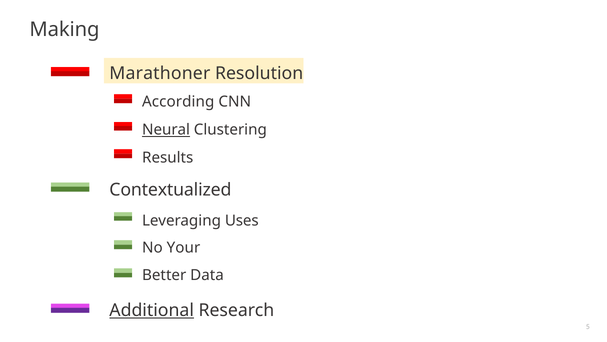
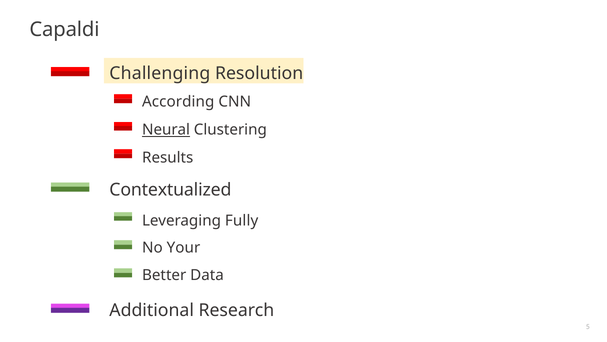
Making: Making -> Capaldi
Marathoner: Marathoner -> Challenging
Uses: Uses -> Fully
Additional underline: present -> none
